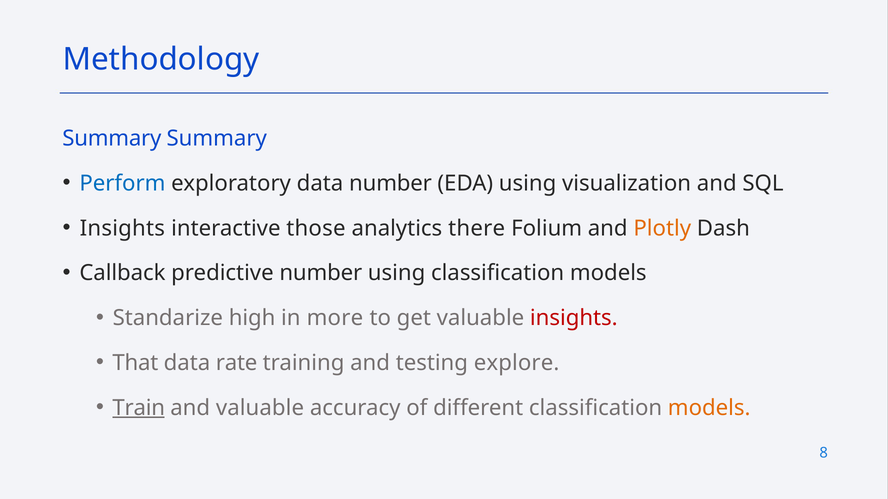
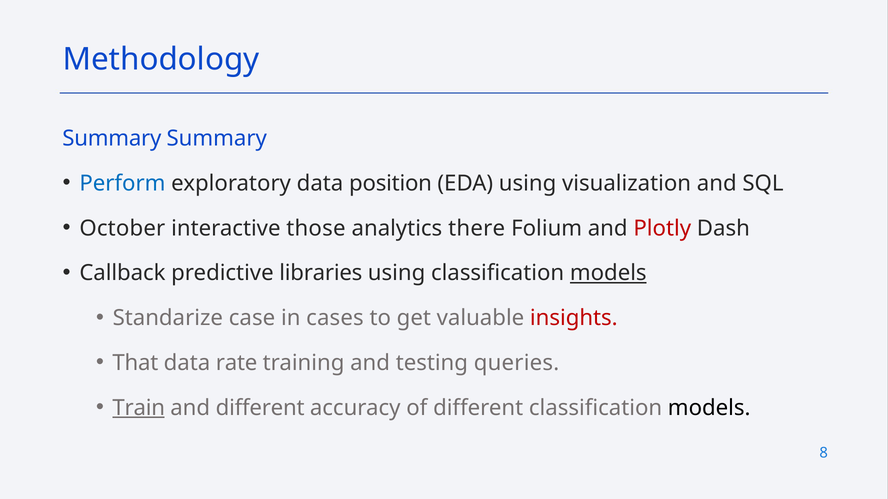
data number: number -> position
Insights at (122, 228): Insights -> October
Plotly colour: orange -> red
predictive number: number -> libraries
models at (608, 273) underline: none -> present
high: high -> case
more: more -> cases
explore: explore -> queries
and valuable: valuable -> different
models at (709, 408) colour: orange -> black
